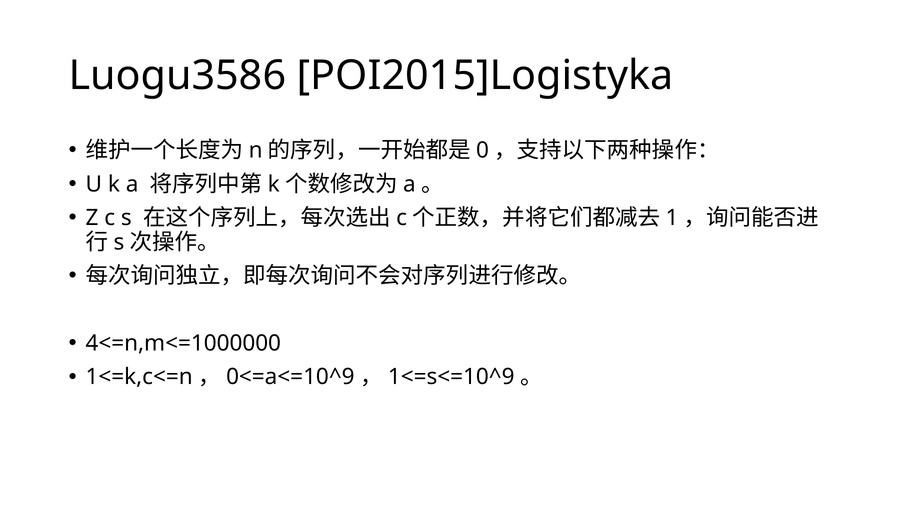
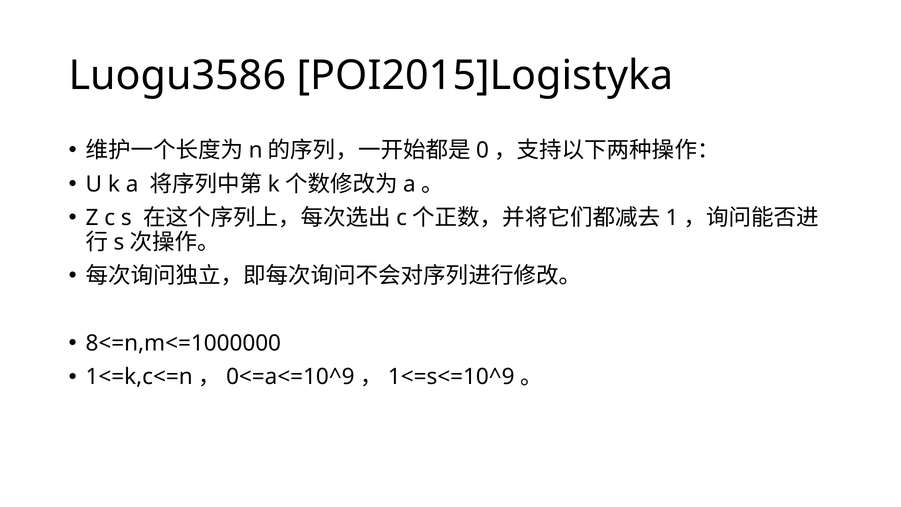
4<=n,m<=1000000: 4<=n,m<=1000000 -> 8<=n,m<=1000000
